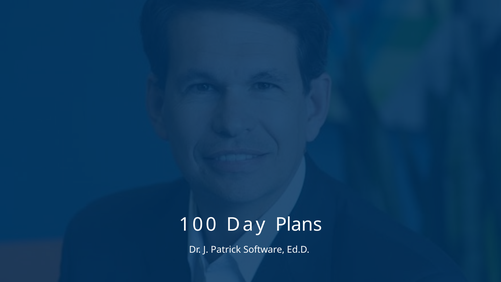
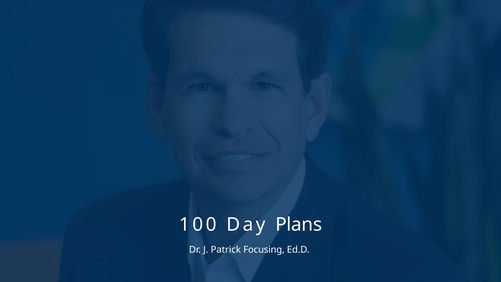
Software: Software -> Focusing
